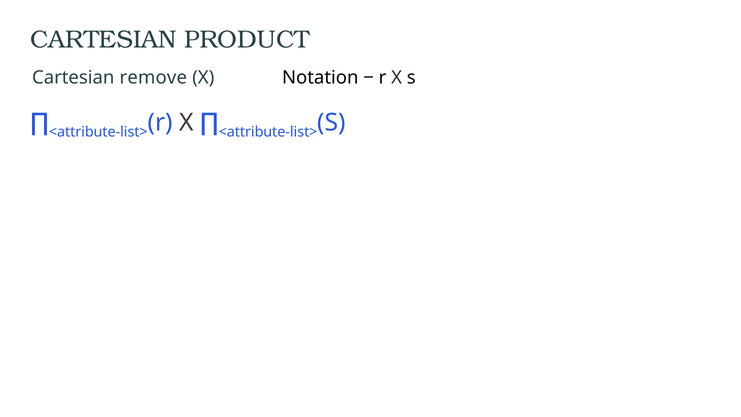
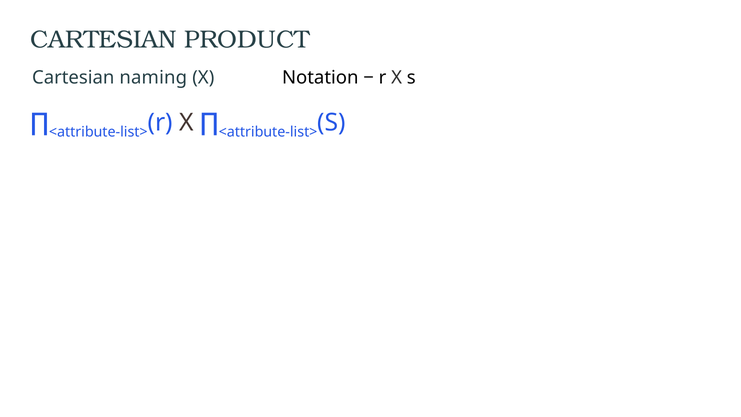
remove: remove -> naming
